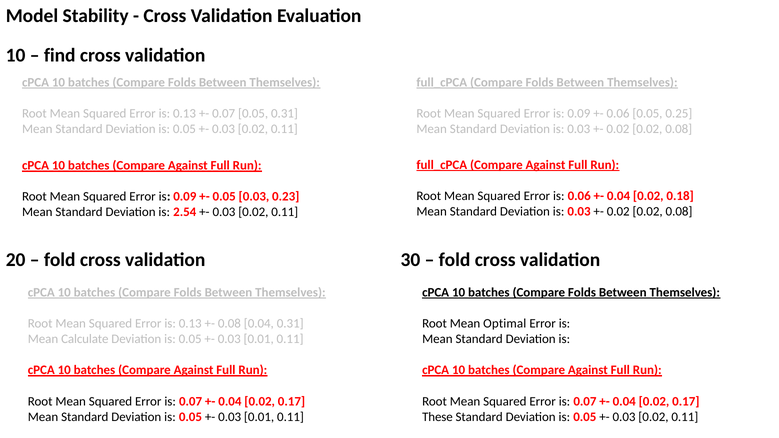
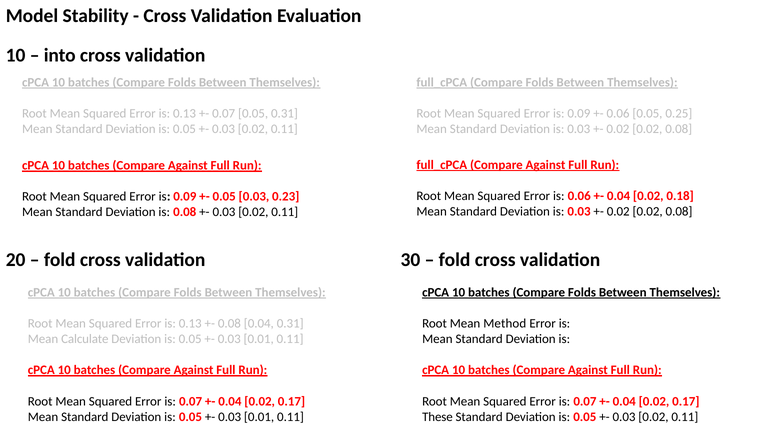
find: find -> into
is 2.54: 2.54 -> 0.08
Optimal: Optimal -> Method
